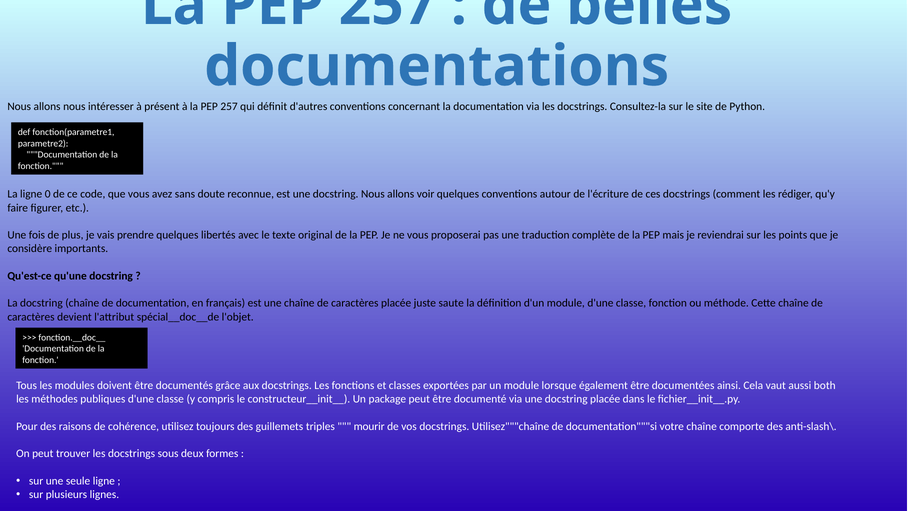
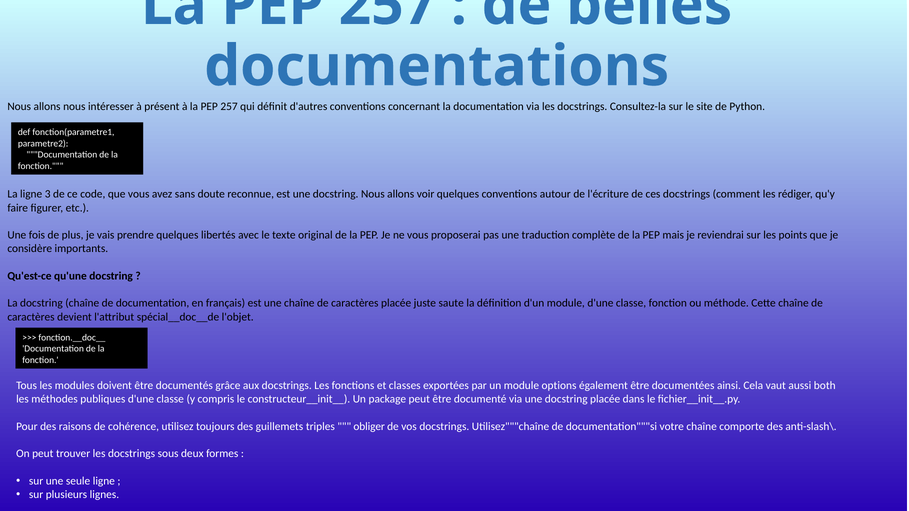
0: 0 -> 3
lorsque: lorsque -> options
mourir: mourir -> obliger
